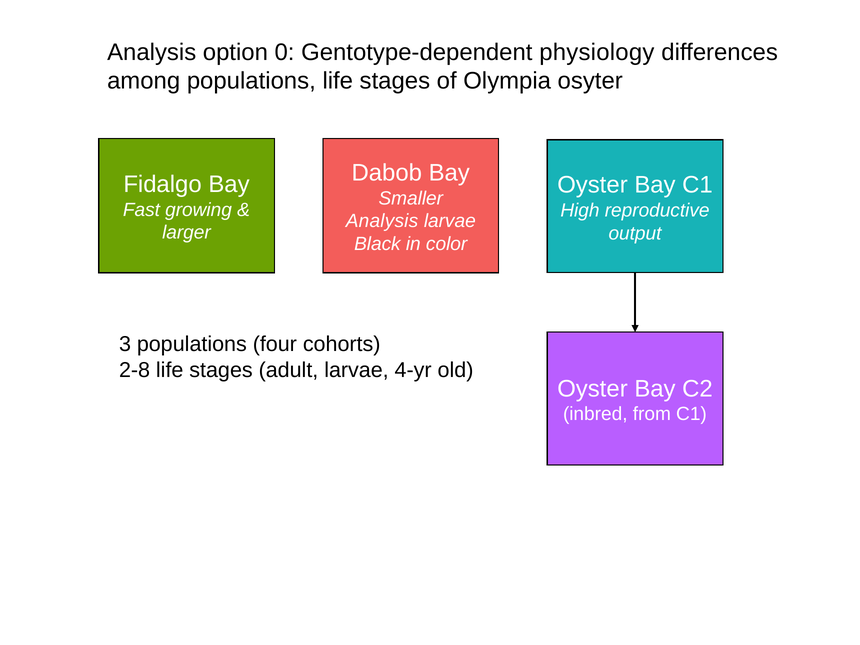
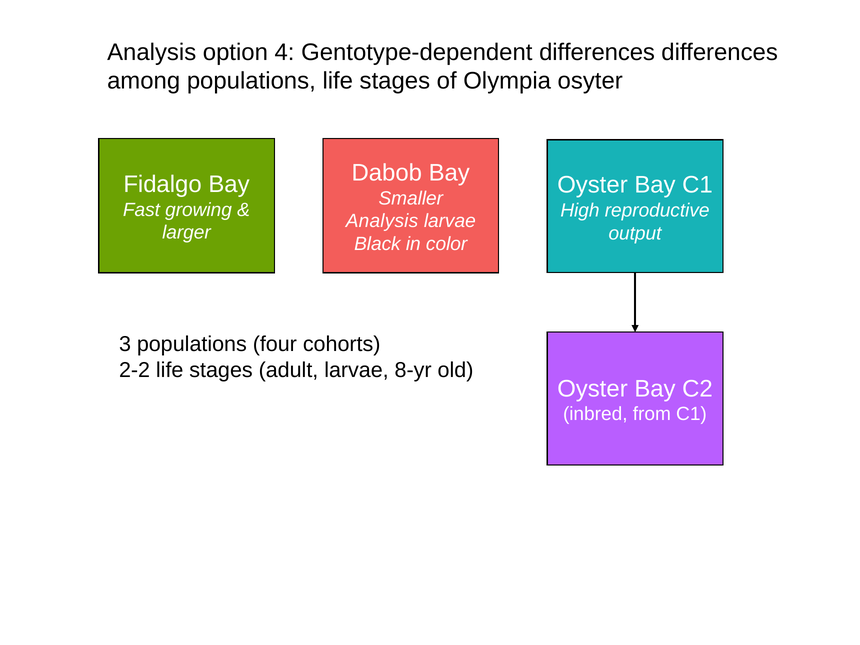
0: 0 -> 4
Gentotype-dependent physiology: physiology -> differences
2-8: 2-8 -> 2-2
4-yr: 4-yr -> 8-yr
